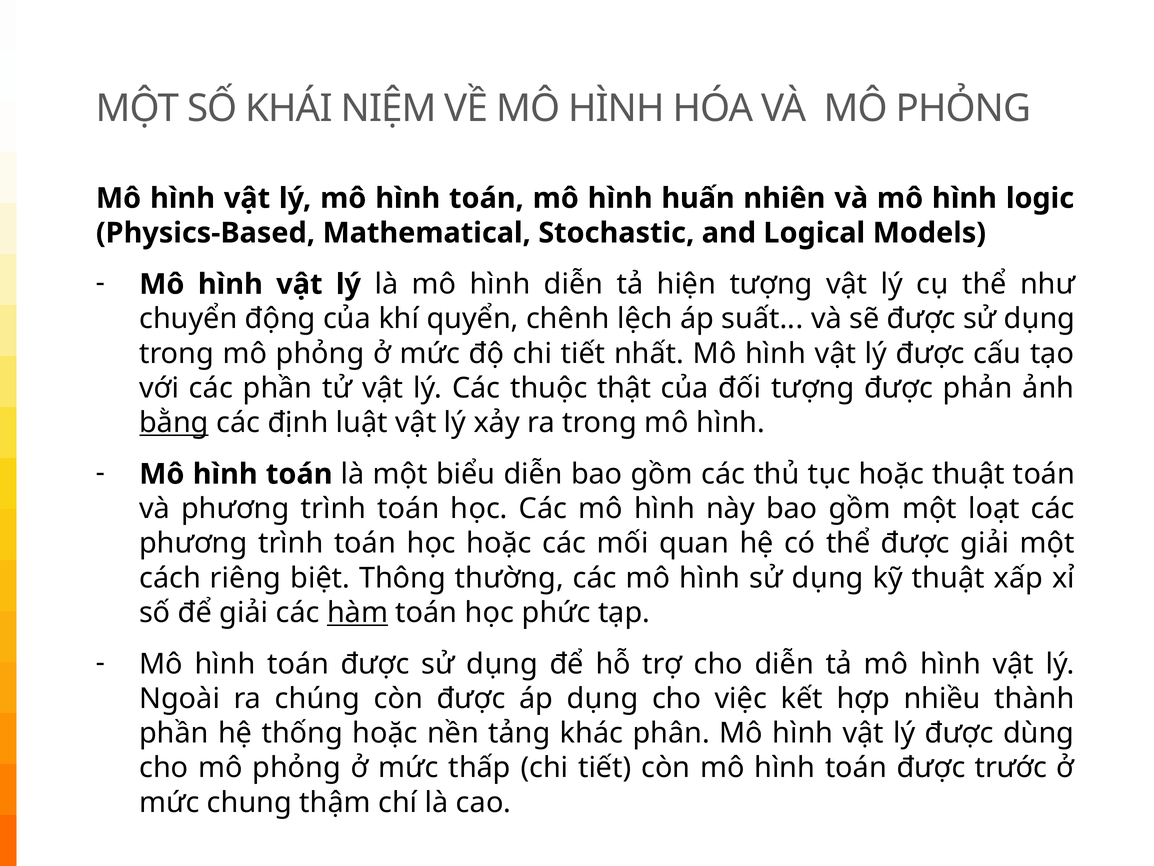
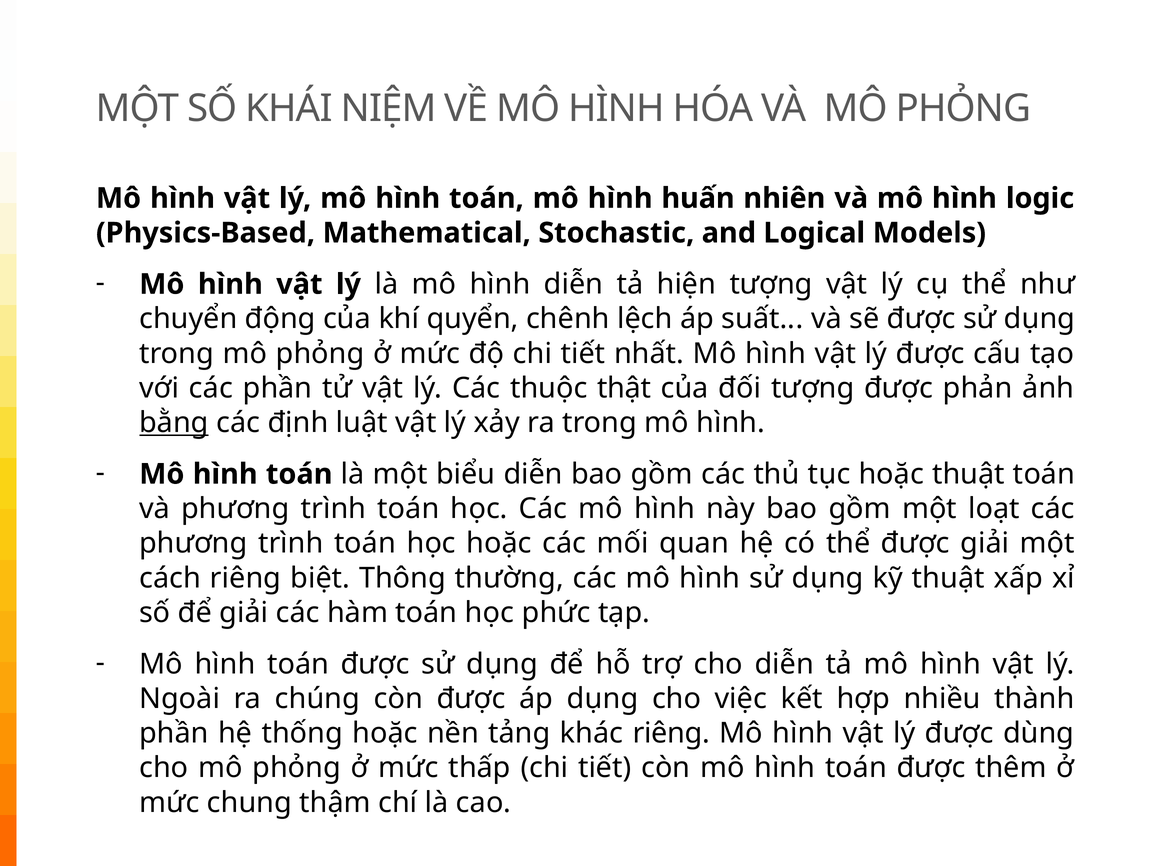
hàm underline: present -> none
khác phân: phân -> riêng
trước: trước -> thêm
